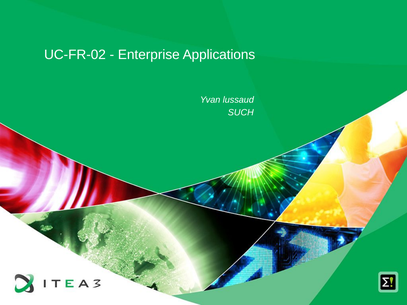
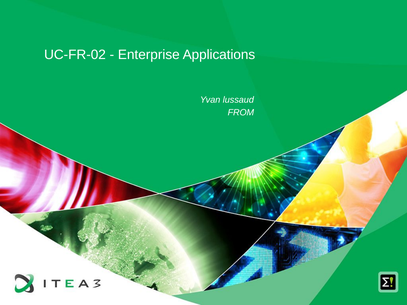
SUCH: SUCH -> FROM
